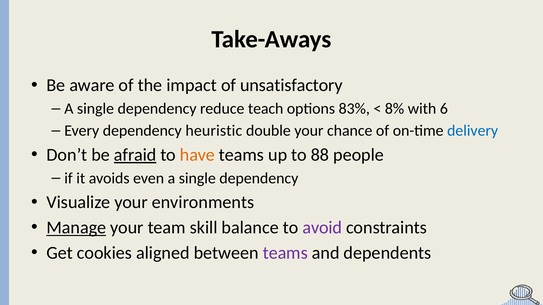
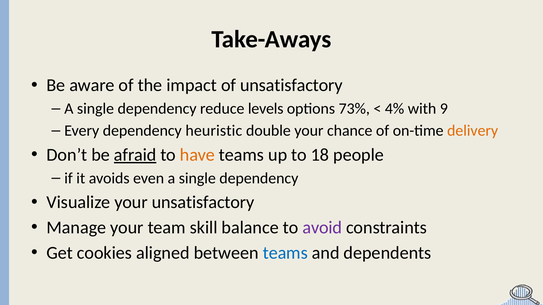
teach: teach -> levels
83%: 83% -> 73%
8%: 8% -> 4%
6: 6 -> 9
delivery colour: blue -> orange
88: 88 -> 18
your environments: environments -> unsatisfactory
Manage underline: present -> none
teams at (285, 253) colour: purple -> blue
